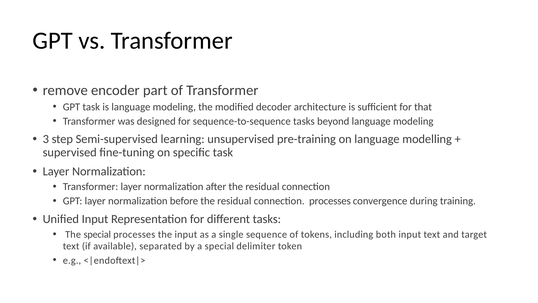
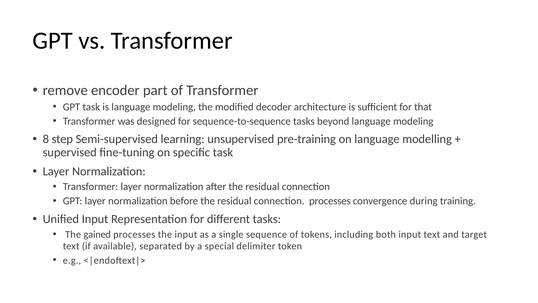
3: 3 -> 8
The special: special -> gained
